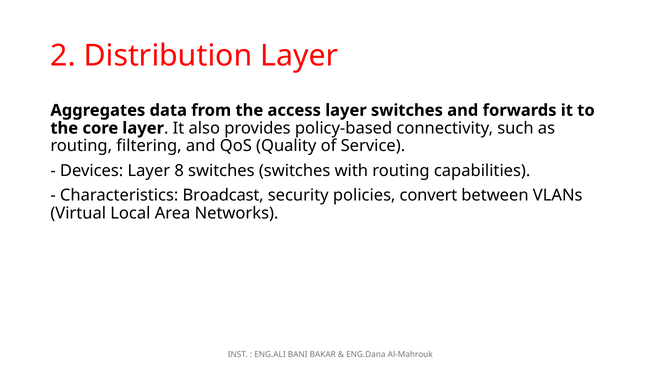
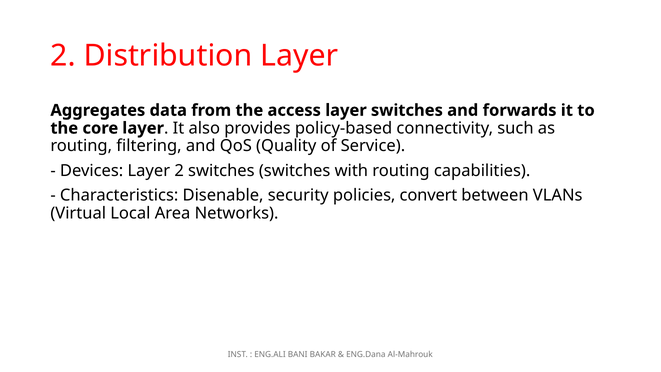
Layer 8: 8 -> 2
Broadcast: Broadcast -> Disenable
